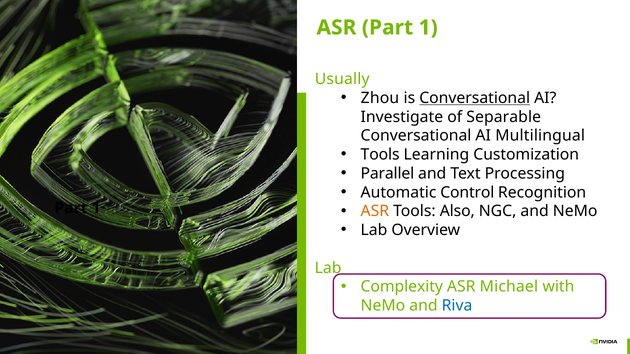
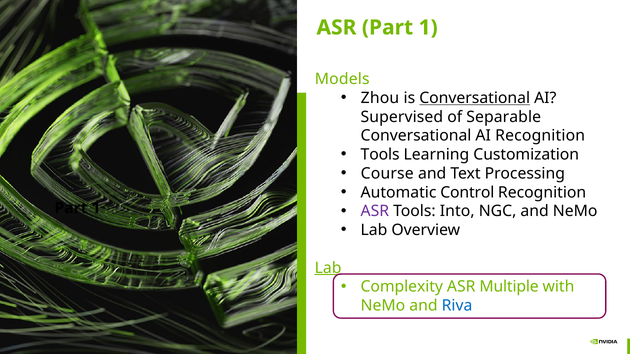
Usually: Usually -> Models
Investigate: Investigate -> Supervised
AI Multilingual: Multilingual -> Recognition
Parallel: Parallel -> Course
ASR at (375, 211) colour: orange -> purple
Also: Also -> Into
Lab at (328, 268) underline: none -> present
Michael: Michael -> Multiple
